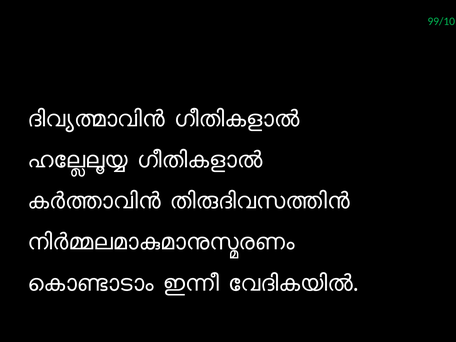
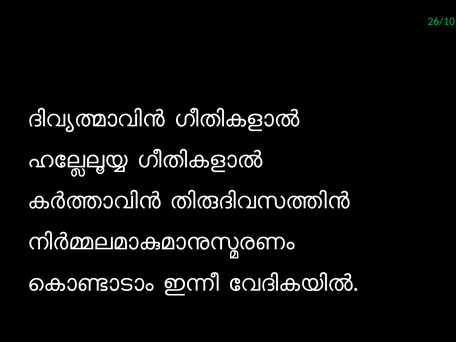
99/10: 99/10 -> 26/10
